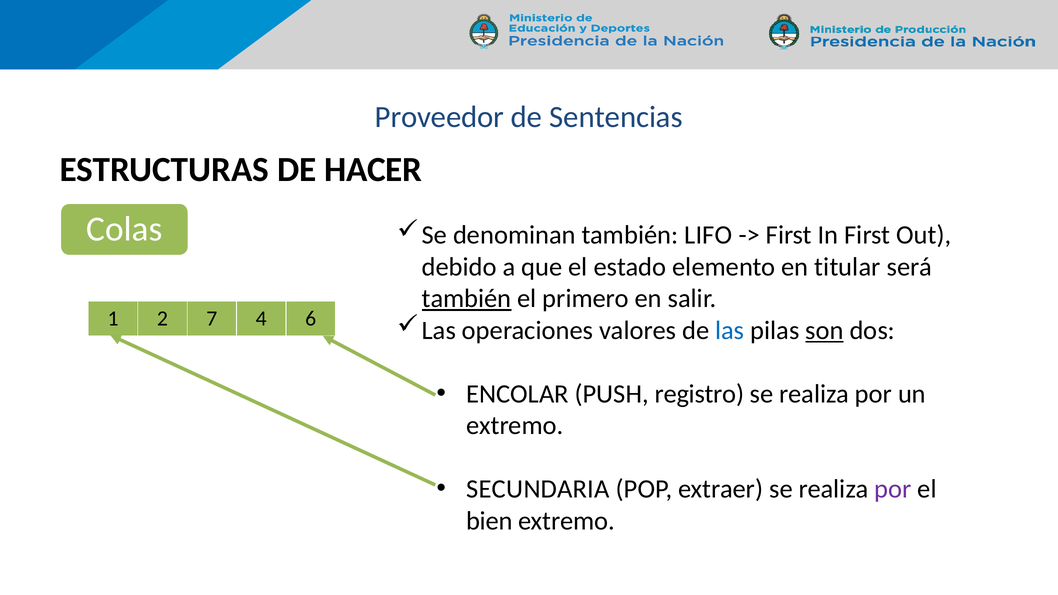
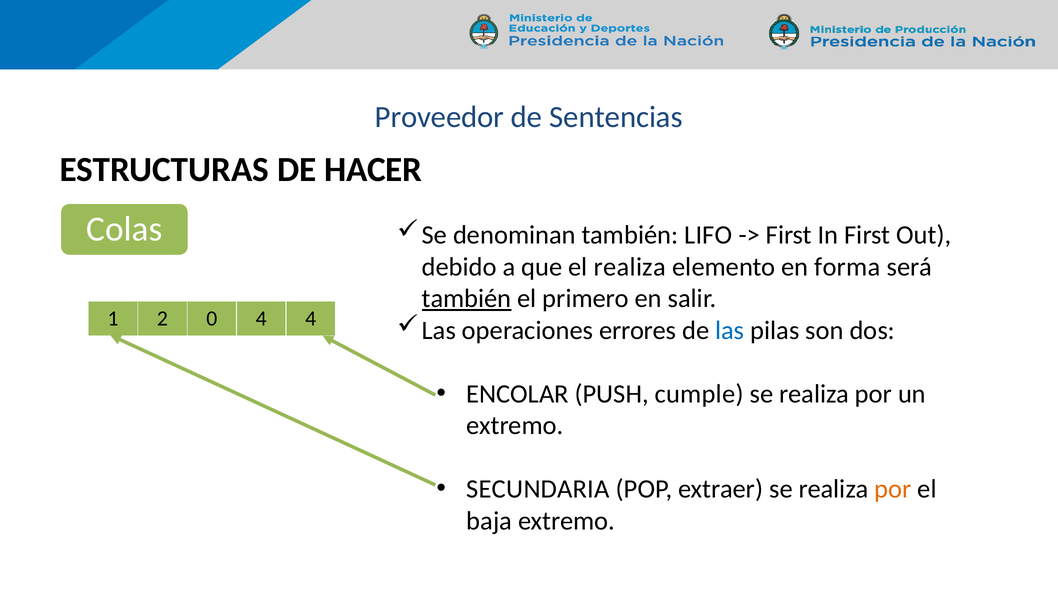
el estado: estado -> realiza
titular: titular -> forma
7: 7 -> 0
4 6: 6 -> 4
valores: valores -> errores
son underline: present -> none
registro: registro -> cumple
por at (893, 489) colour: purple -> orange
bien: bien -> baja
